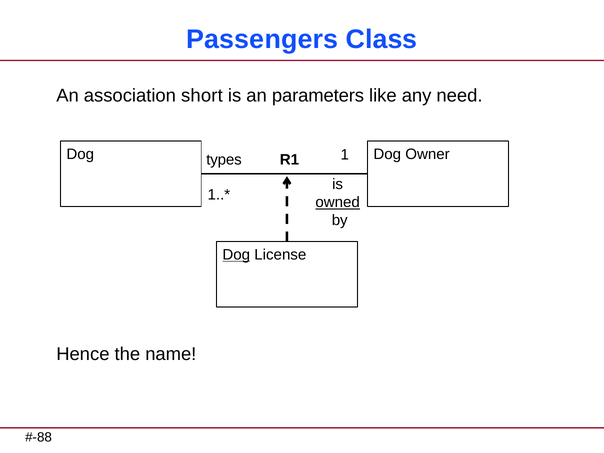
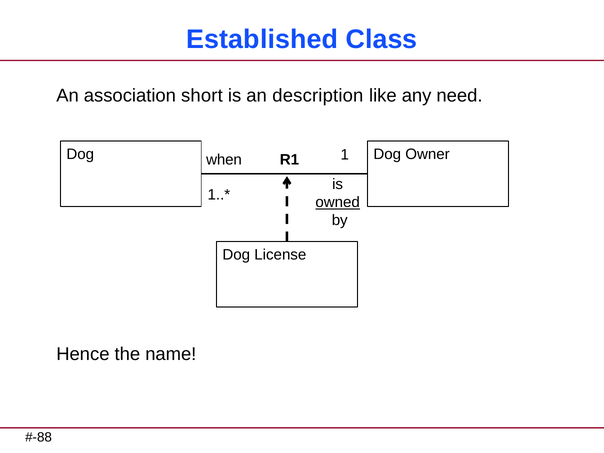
Passengers: Passengers -> Established
parameters: parameters -> description
types: types -> when
Dog at (236, 255) underline: present -> none
